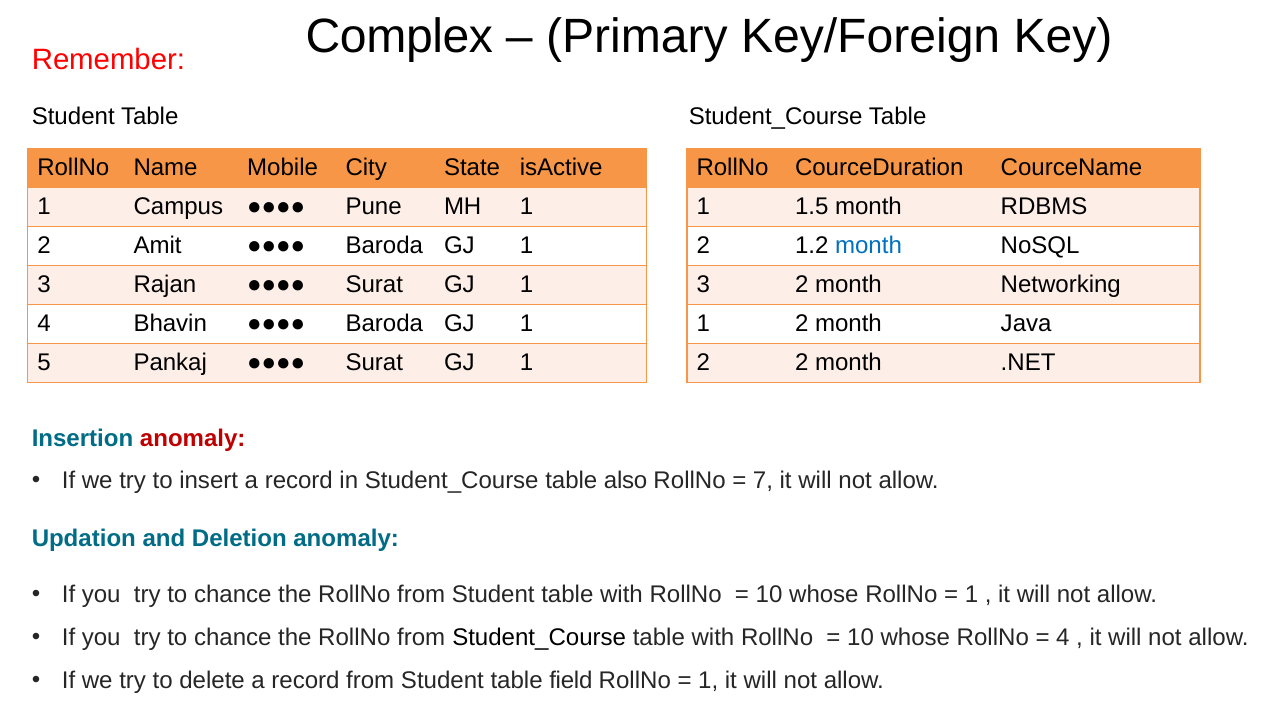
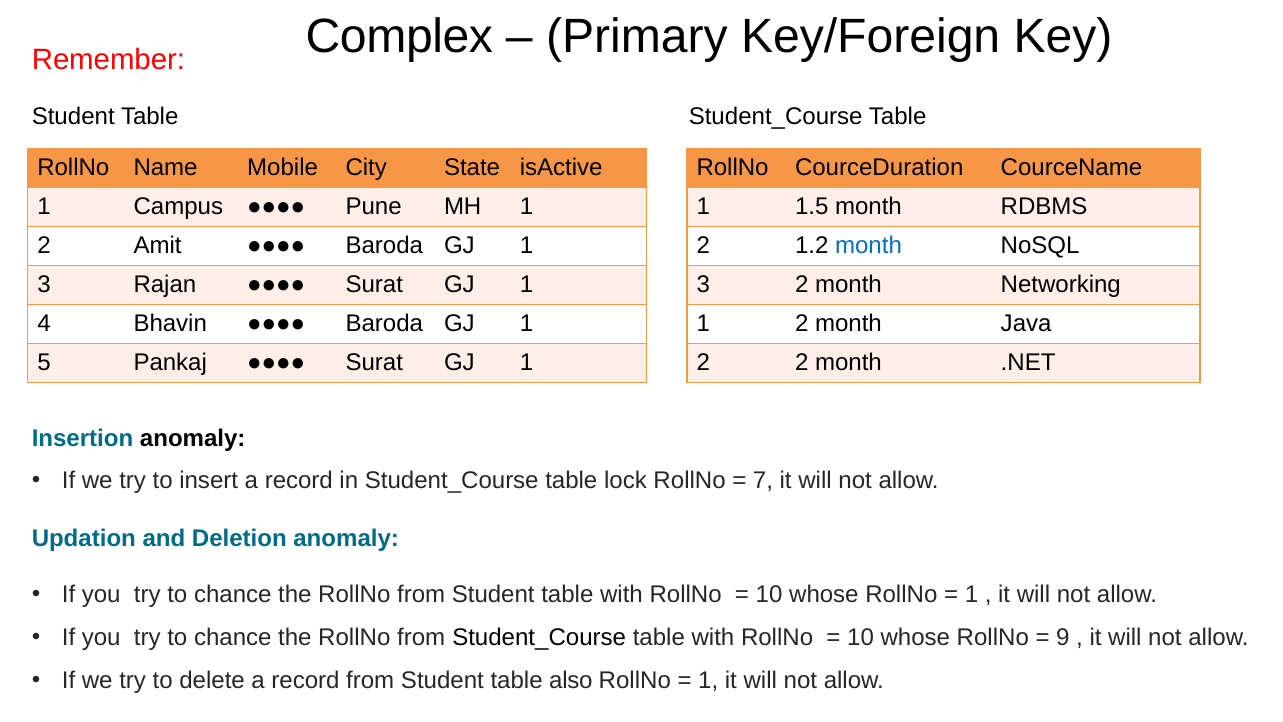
anomaly at (193, 439) colour: red -> black
also: also -> lock
4 at (1063, 638): 4 -> 9
field: field -> also
